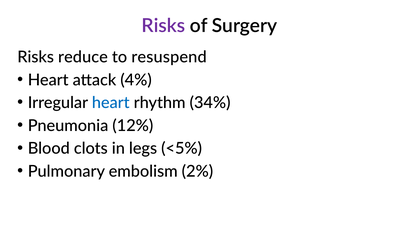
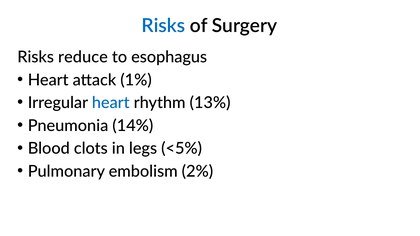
Risks at (163, 26) colour: purple -> blue
resuspend: resuspend -> esophagus
4%: 4% -> 1%
34%: 34% -> 13%
12%: 12% -> 14%
